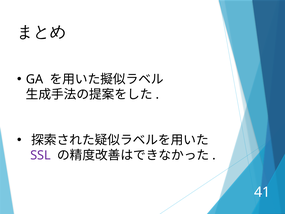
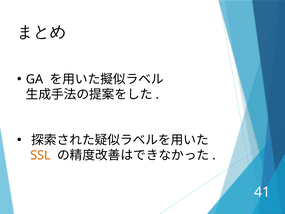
SSL colour: purple -> orange
